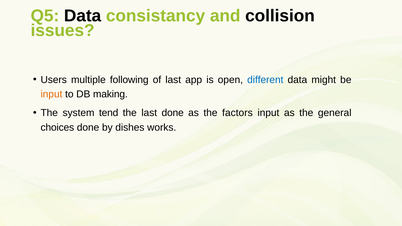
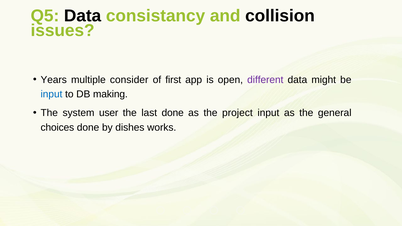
Users: Users -> Years
following: following -> consider
of last: last -> first
different colour: blue -> purple
input at (51, 94) colour: orange -> blue
tend: tend -> user
factors: factors -> project
